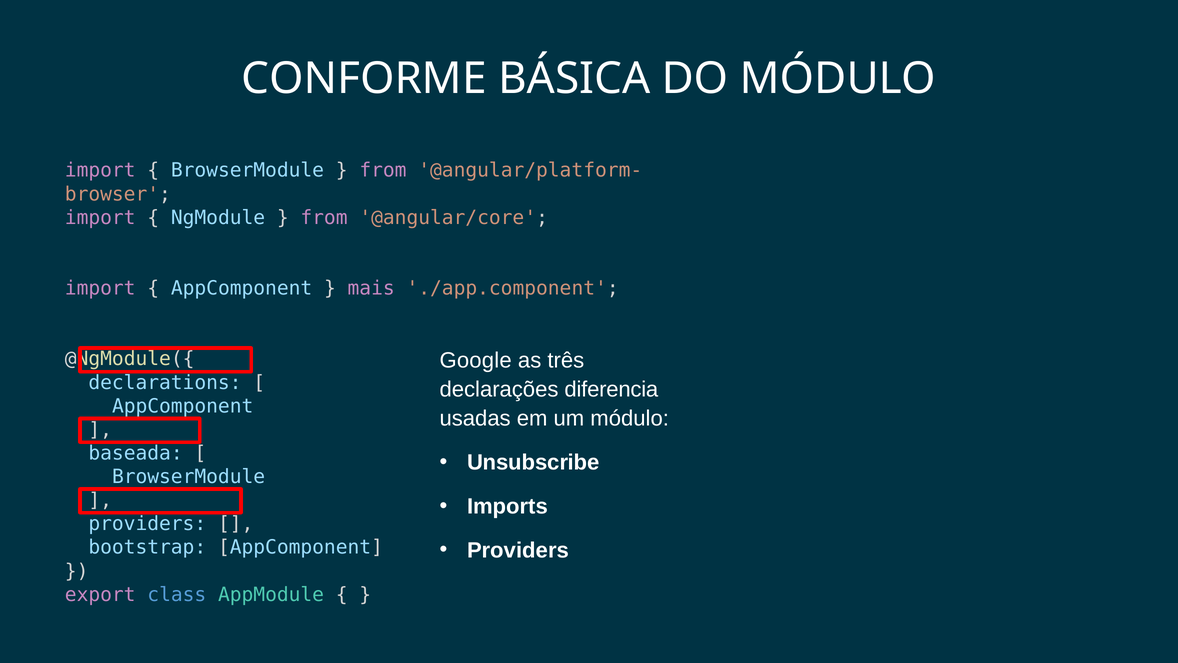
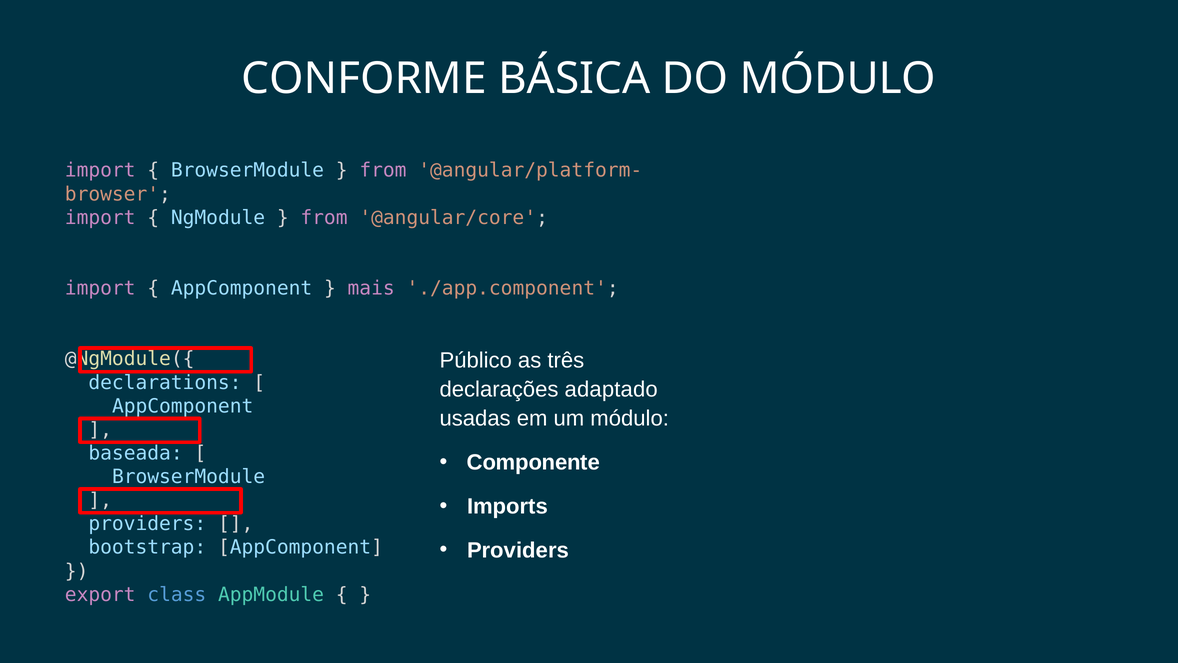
Google: Google -> Público
diferencia: diferencia -> adaptado
Unsubscribe: Unsubscribe -> Componente
